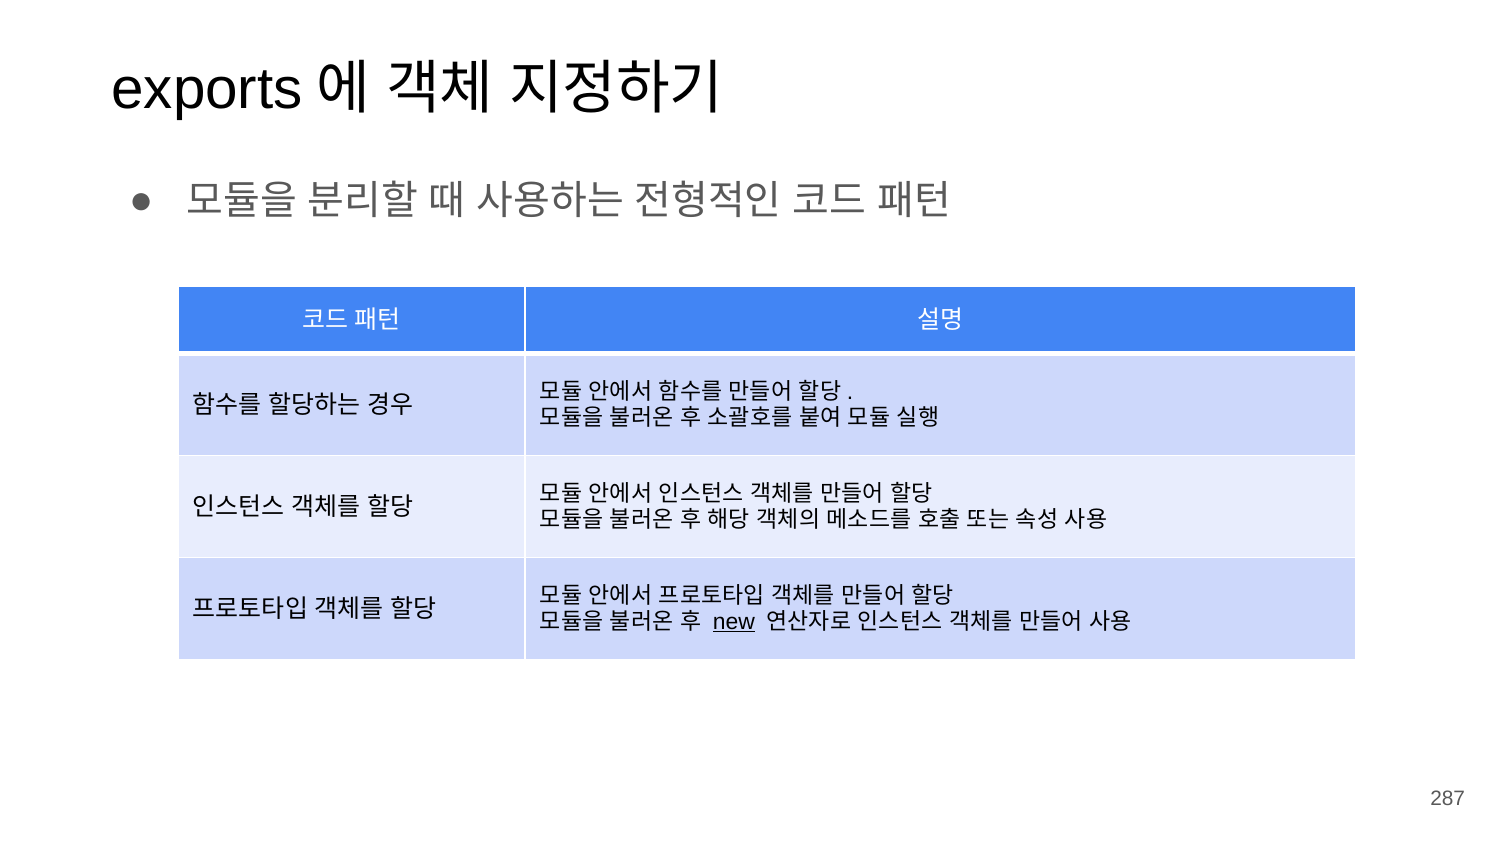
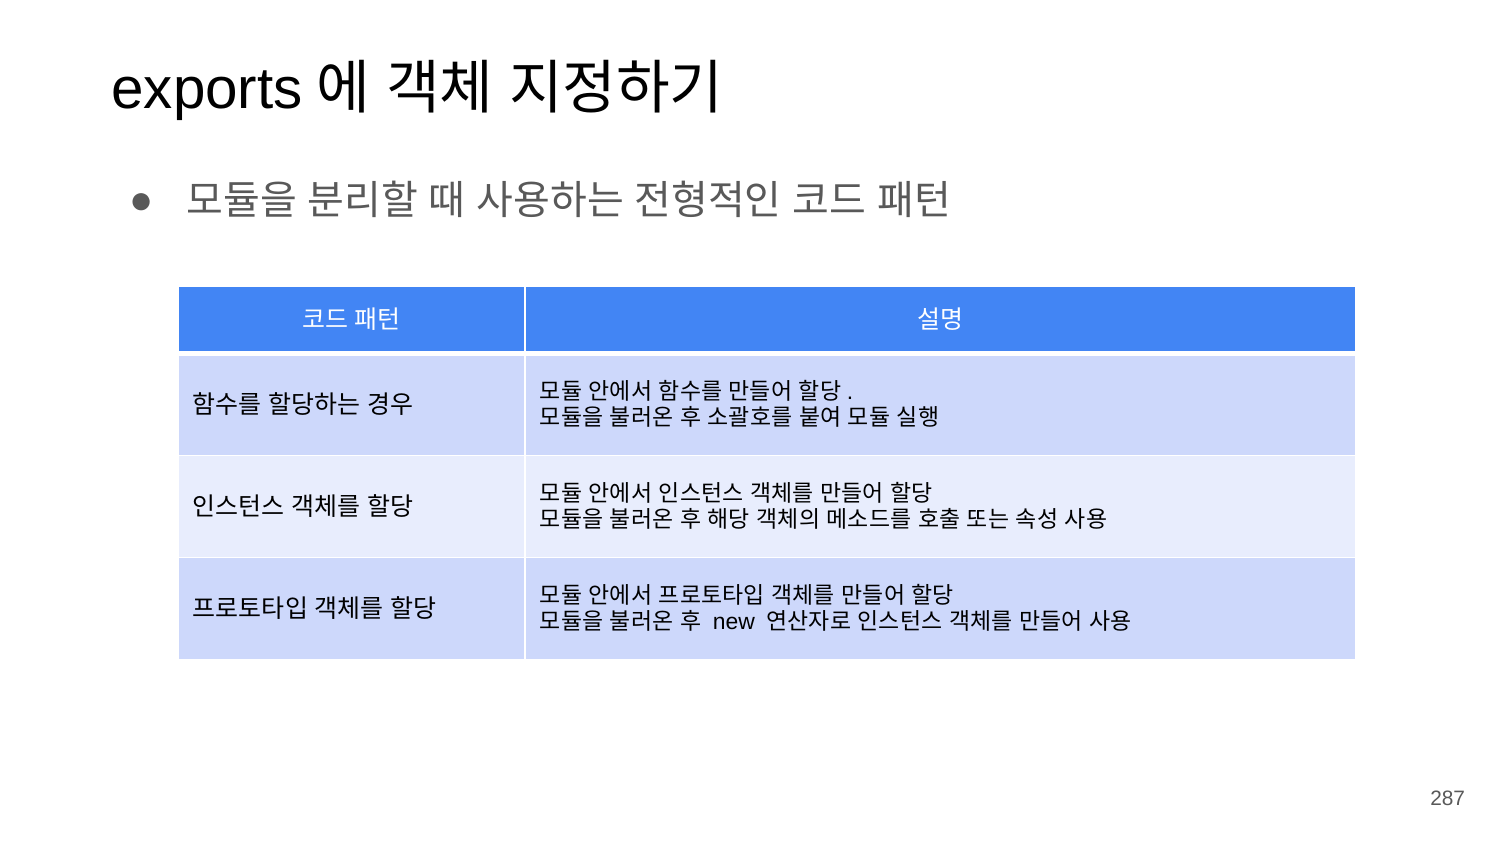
new underline: present -> none
